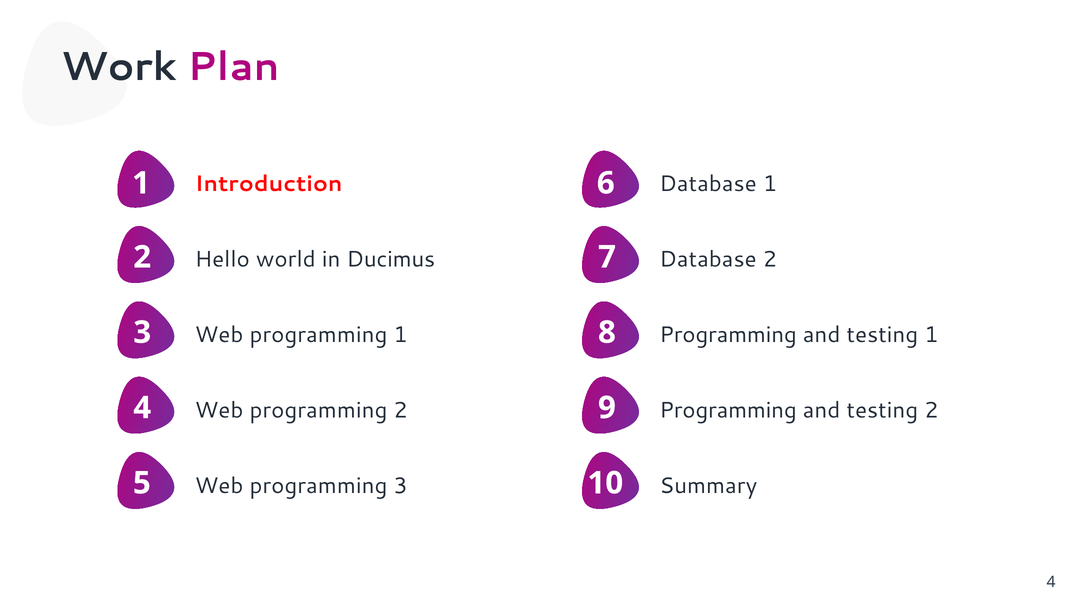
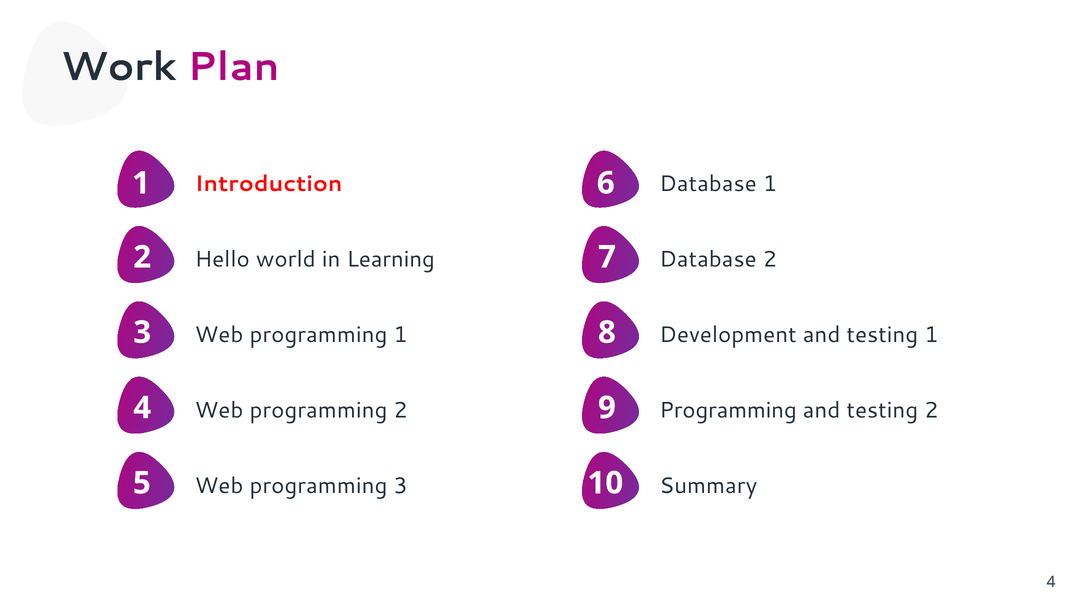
Ducimus: Ducimus -> Learning
Programming at (728, 335): Programming -> Development
